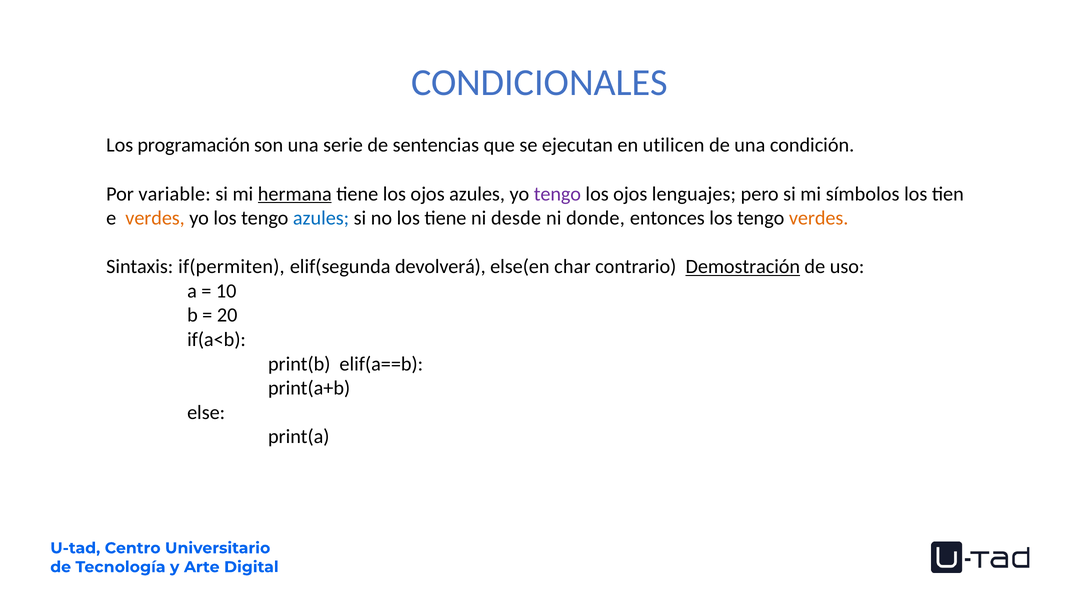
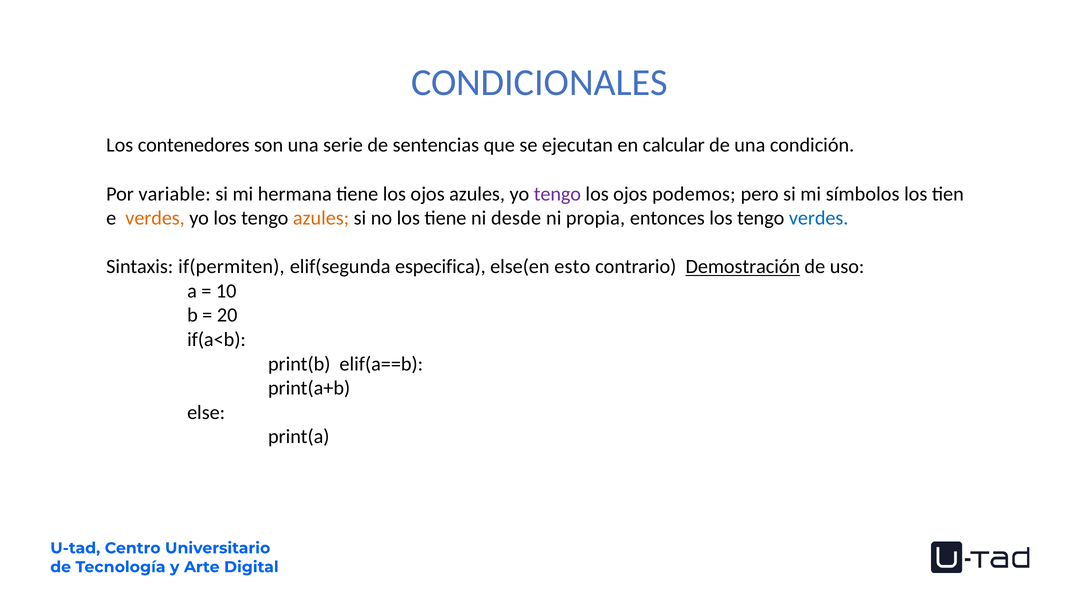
programación: programación -> contenedores
utilicen: utilicen -> calcular
hermana underline: present -> none
lenguajes: lenguajes -> podemos
azules at (321, 218) colour: blue -> orange
donde: donde -> propia
verdes at (819, 218) colour: orange -> blue
devolverá: devolverá -> especifica
char: char -> esto
